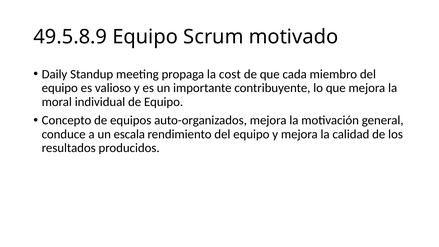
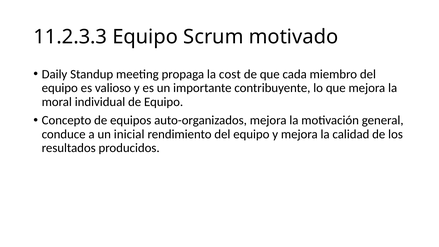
49.5.8.9: 49.5.8.9 -> 11.2.3.3
escala: escala -> inicial
